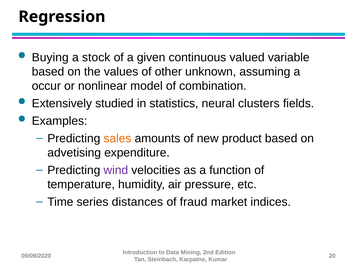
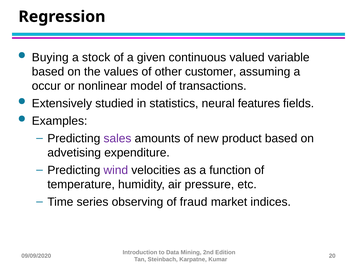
unknown: unknown -> customer
combination: combination -> transactions
clusters: clusters -> features
sales colour: orange -> purple
distances: distances -> observing
